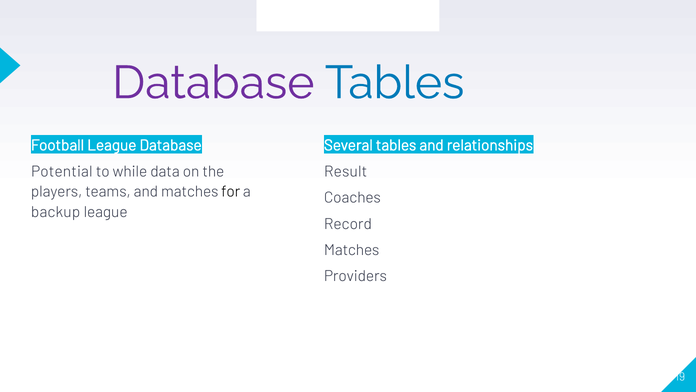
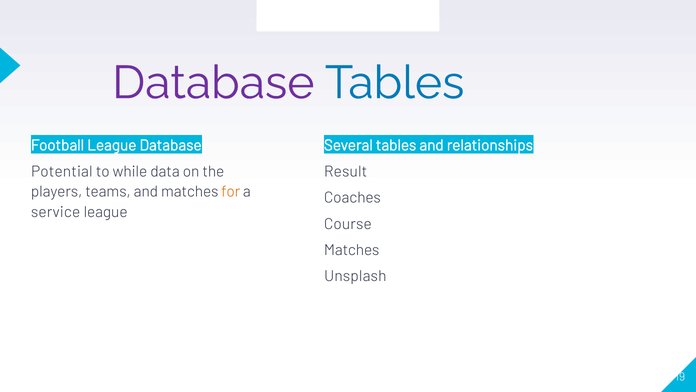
for colour: black -> orange
backup: backup -> service
Record: Record -> Course
Providers: Providers -> Unsplash
